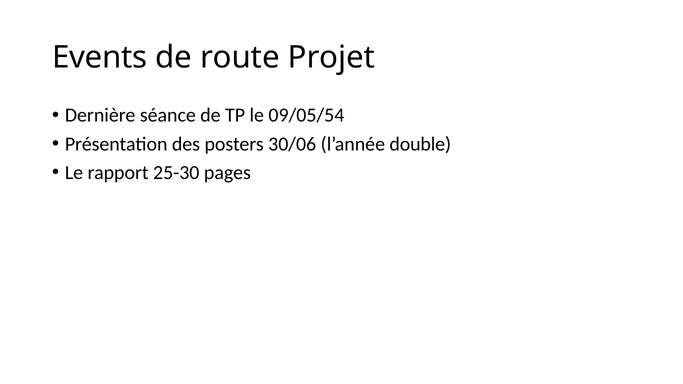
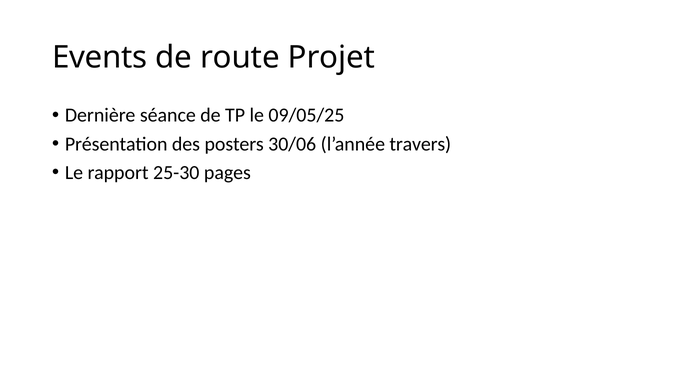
09/05/54: 09/05/54 -> 09/05/25
double: double -> travers
